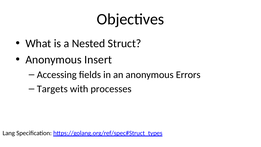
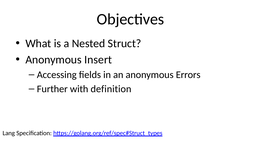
Targets: Targets -> Further
processes: processes -> definition
